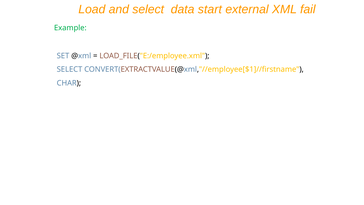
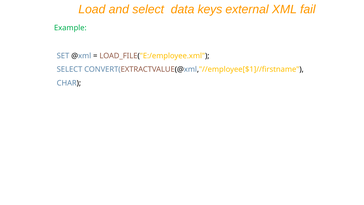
start: start -> keys
